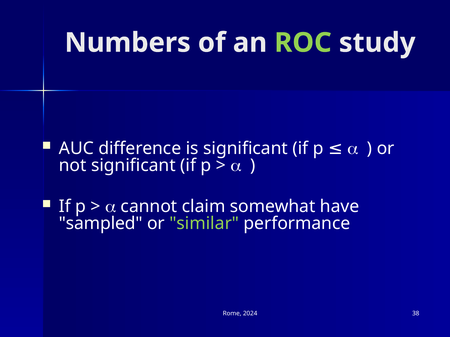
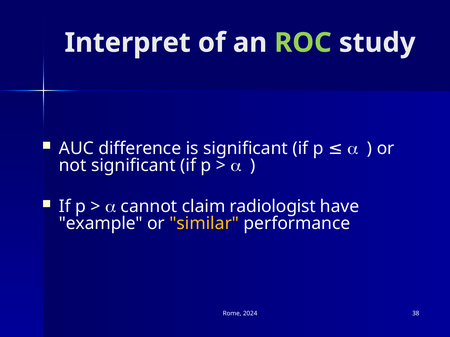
Numbers: Numbers -> Interpret
somewhat: somewhat -> radiologist
sampled: sampled -> example
similar colour: light green -> yellow
